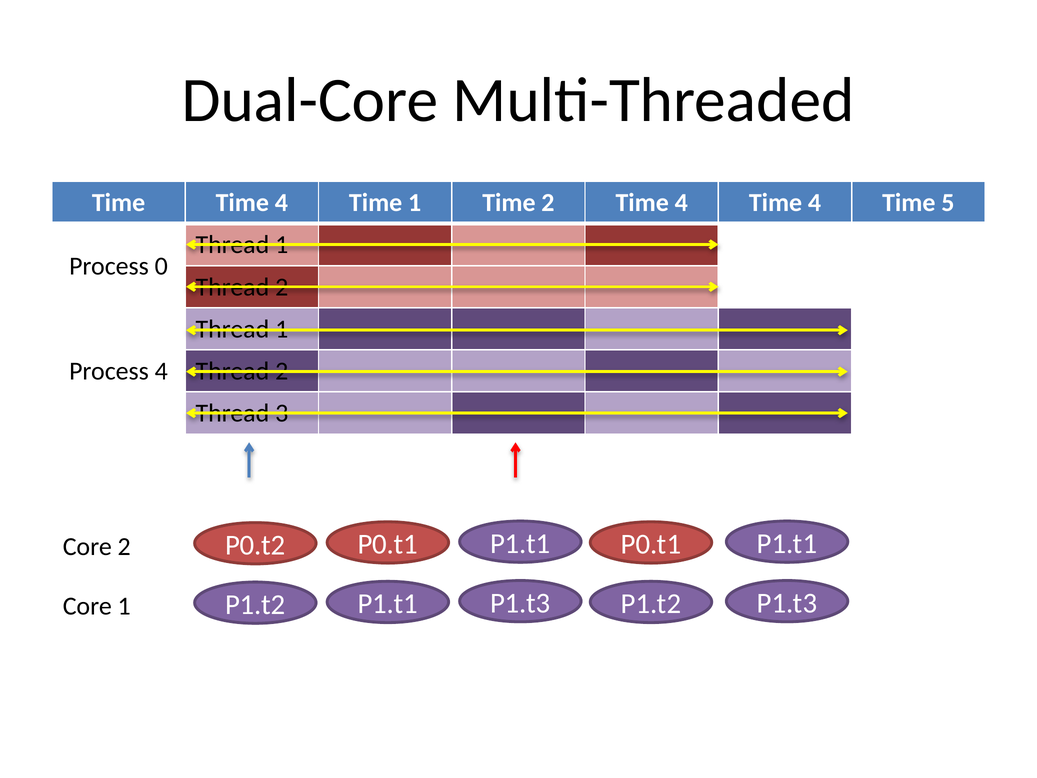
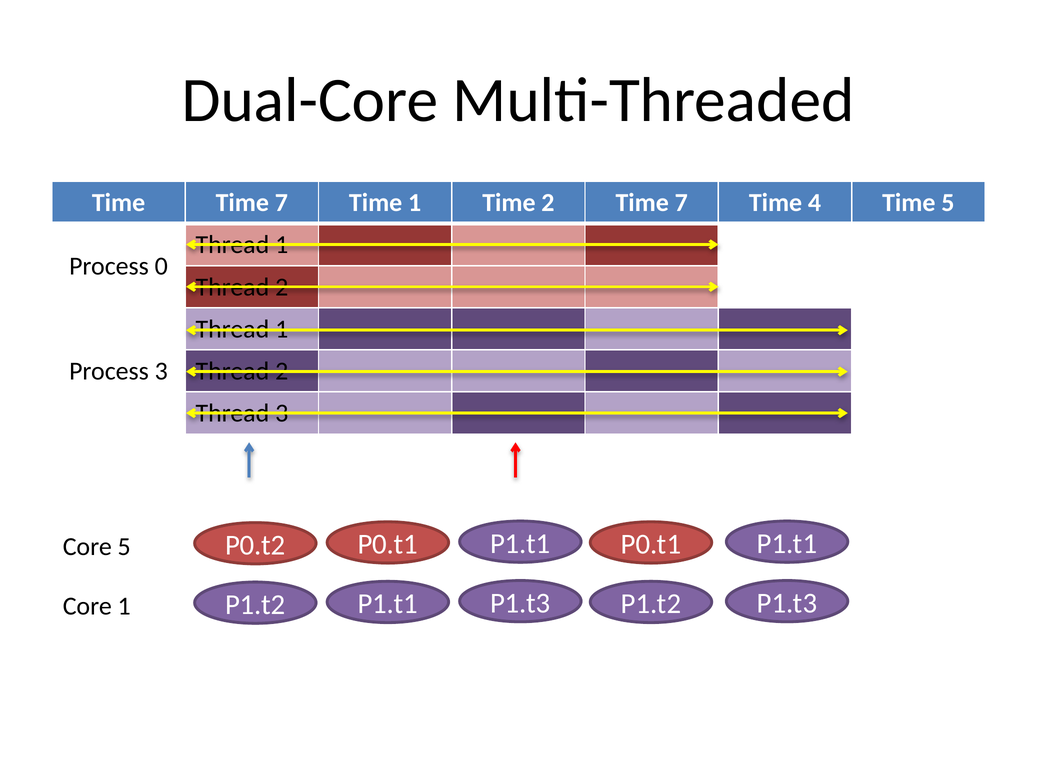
Time Time 4: 4 -> 7
2 Time 4: 4 -> 7
Process 4: 4 -> 3
Core 2: 2 -> 5
